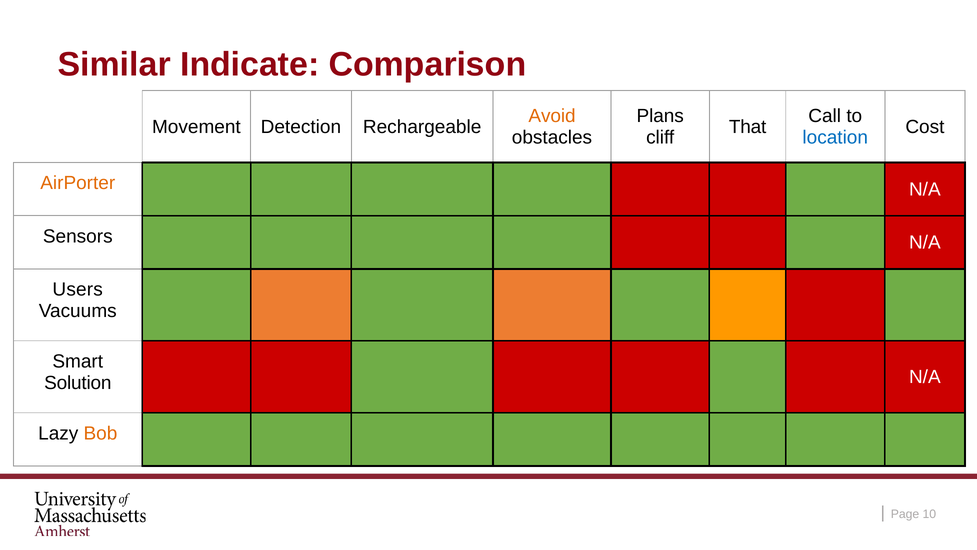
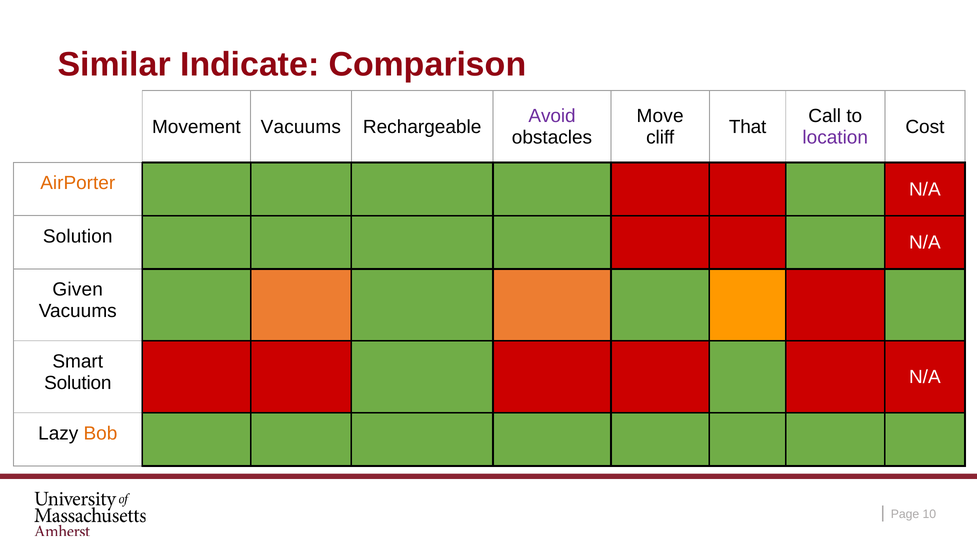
Avoid colour: orange -> purple
Plans: Plans -> Move
Movement Detection: Detection -> Vacuums
location colour: blue -> purple
Sensors at (78, 236): Sensors -> Solution
Users: Users -> Given
